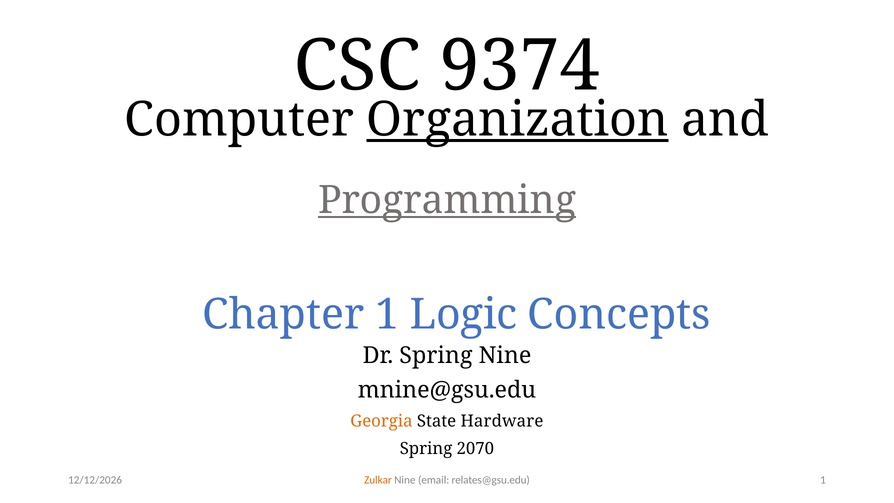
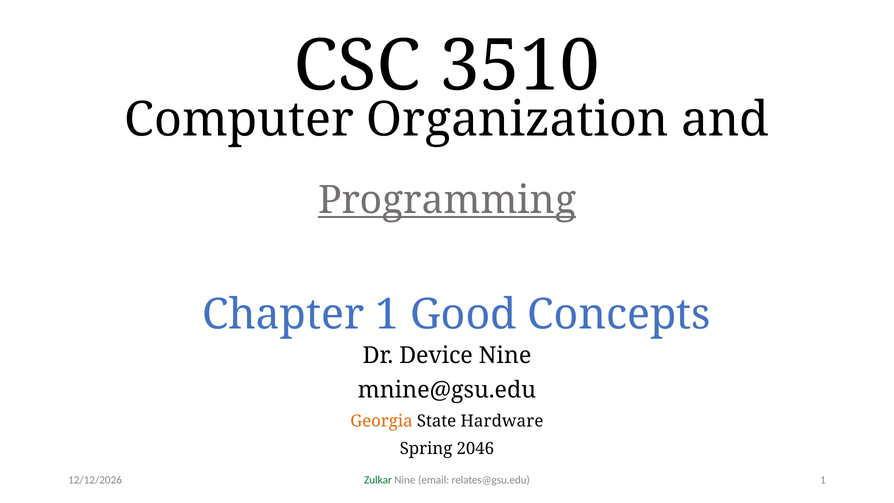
9374: 9374 -> 3510
Organization underline: present -> none
Logic: Logic -> Good
Dr Spring: Spring -> Device
2070: 2070 -> 2046
Zulkar colour: orange -> green
